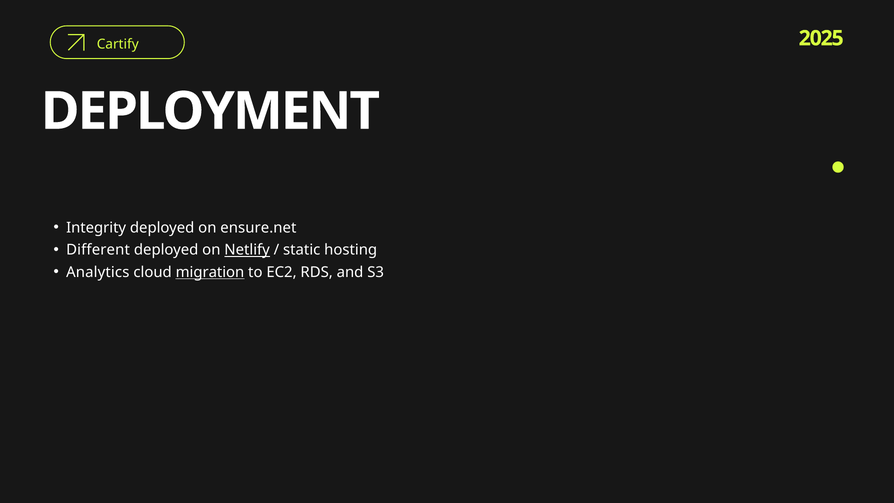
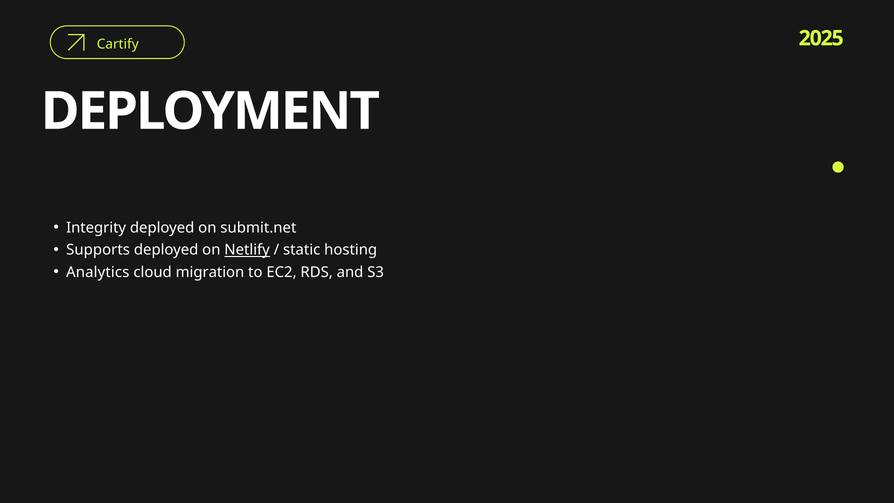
ensure.net: ensure.net -> submit.net
Different: Different -> Supports
migration underline: present -> none
